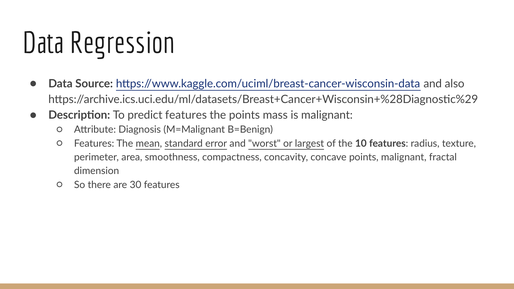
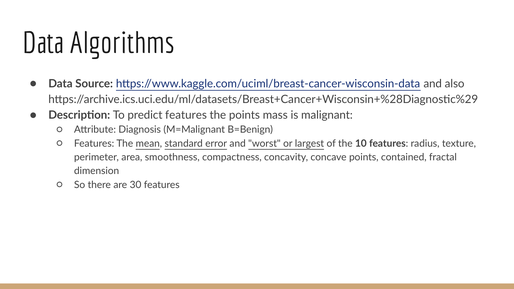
Regression: Regression -> Algorithms
points malignant: malignant -> contained
